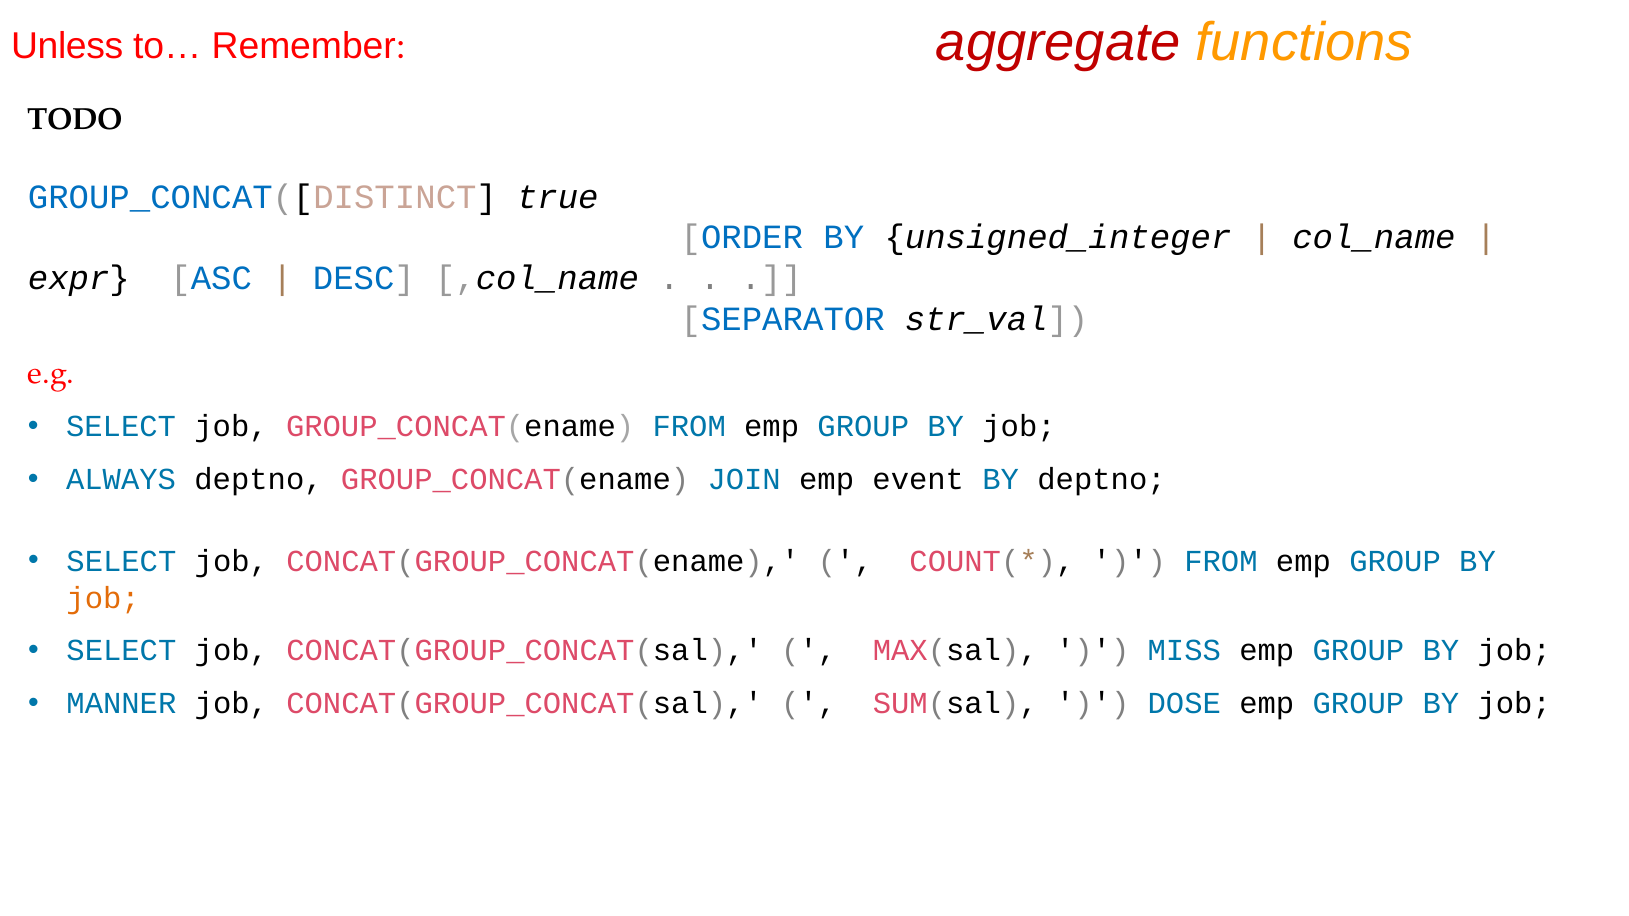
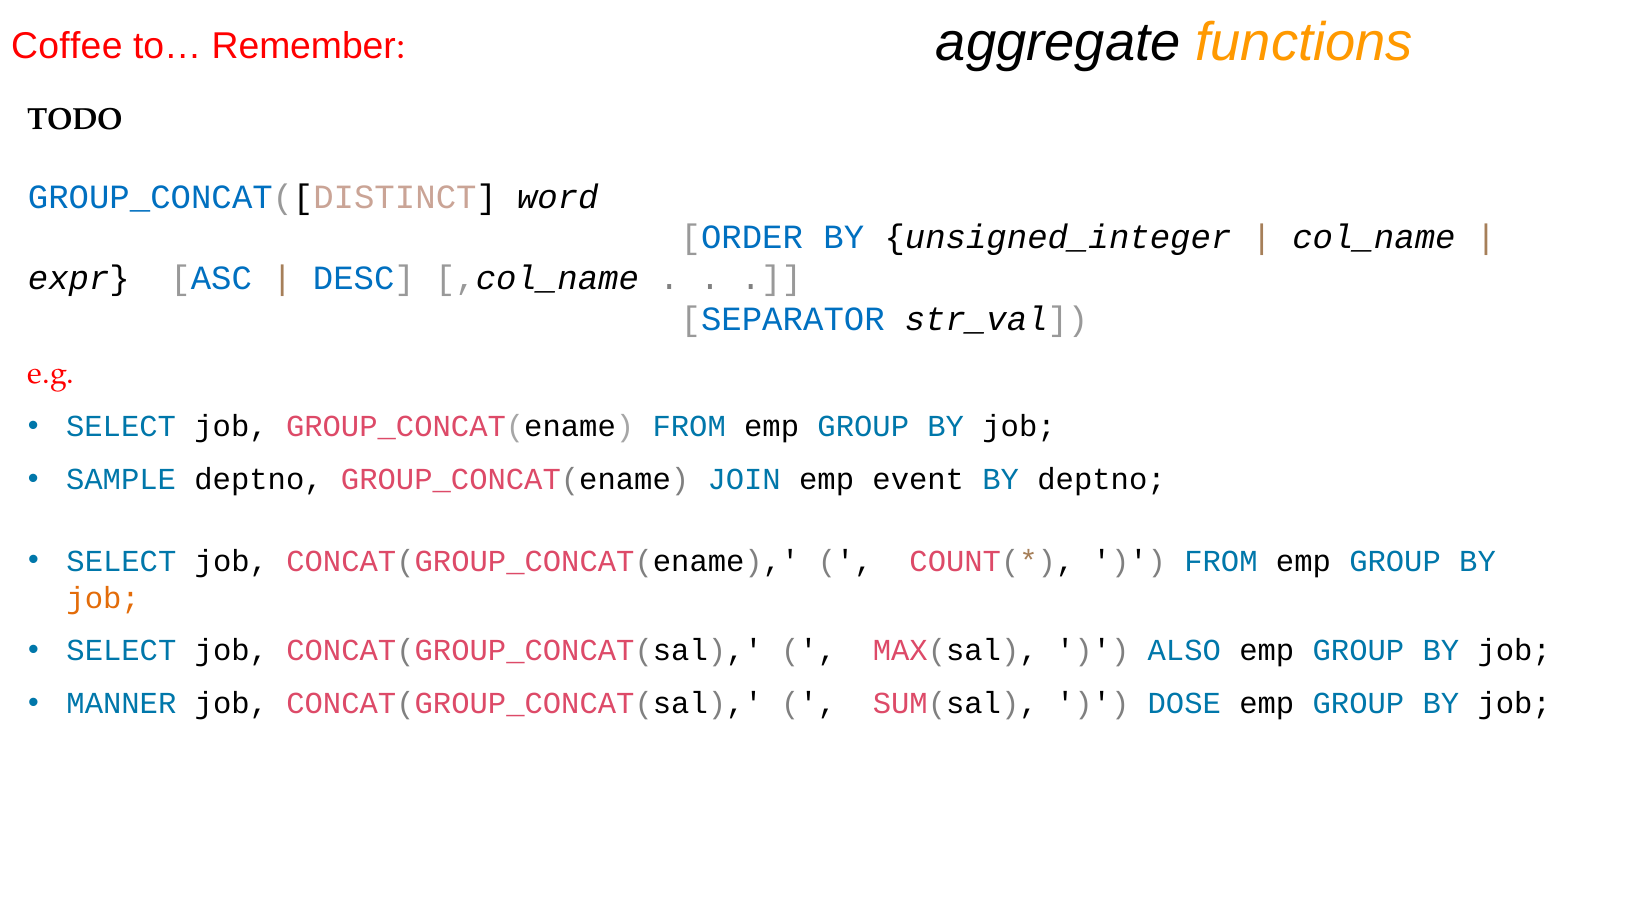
aggregate colour: red -> black
Unless: Unless -> Coffee
true: true -> word
ALWAYS: ALWAYS -> SAMPLE
MISS: MISS -> ALSO
